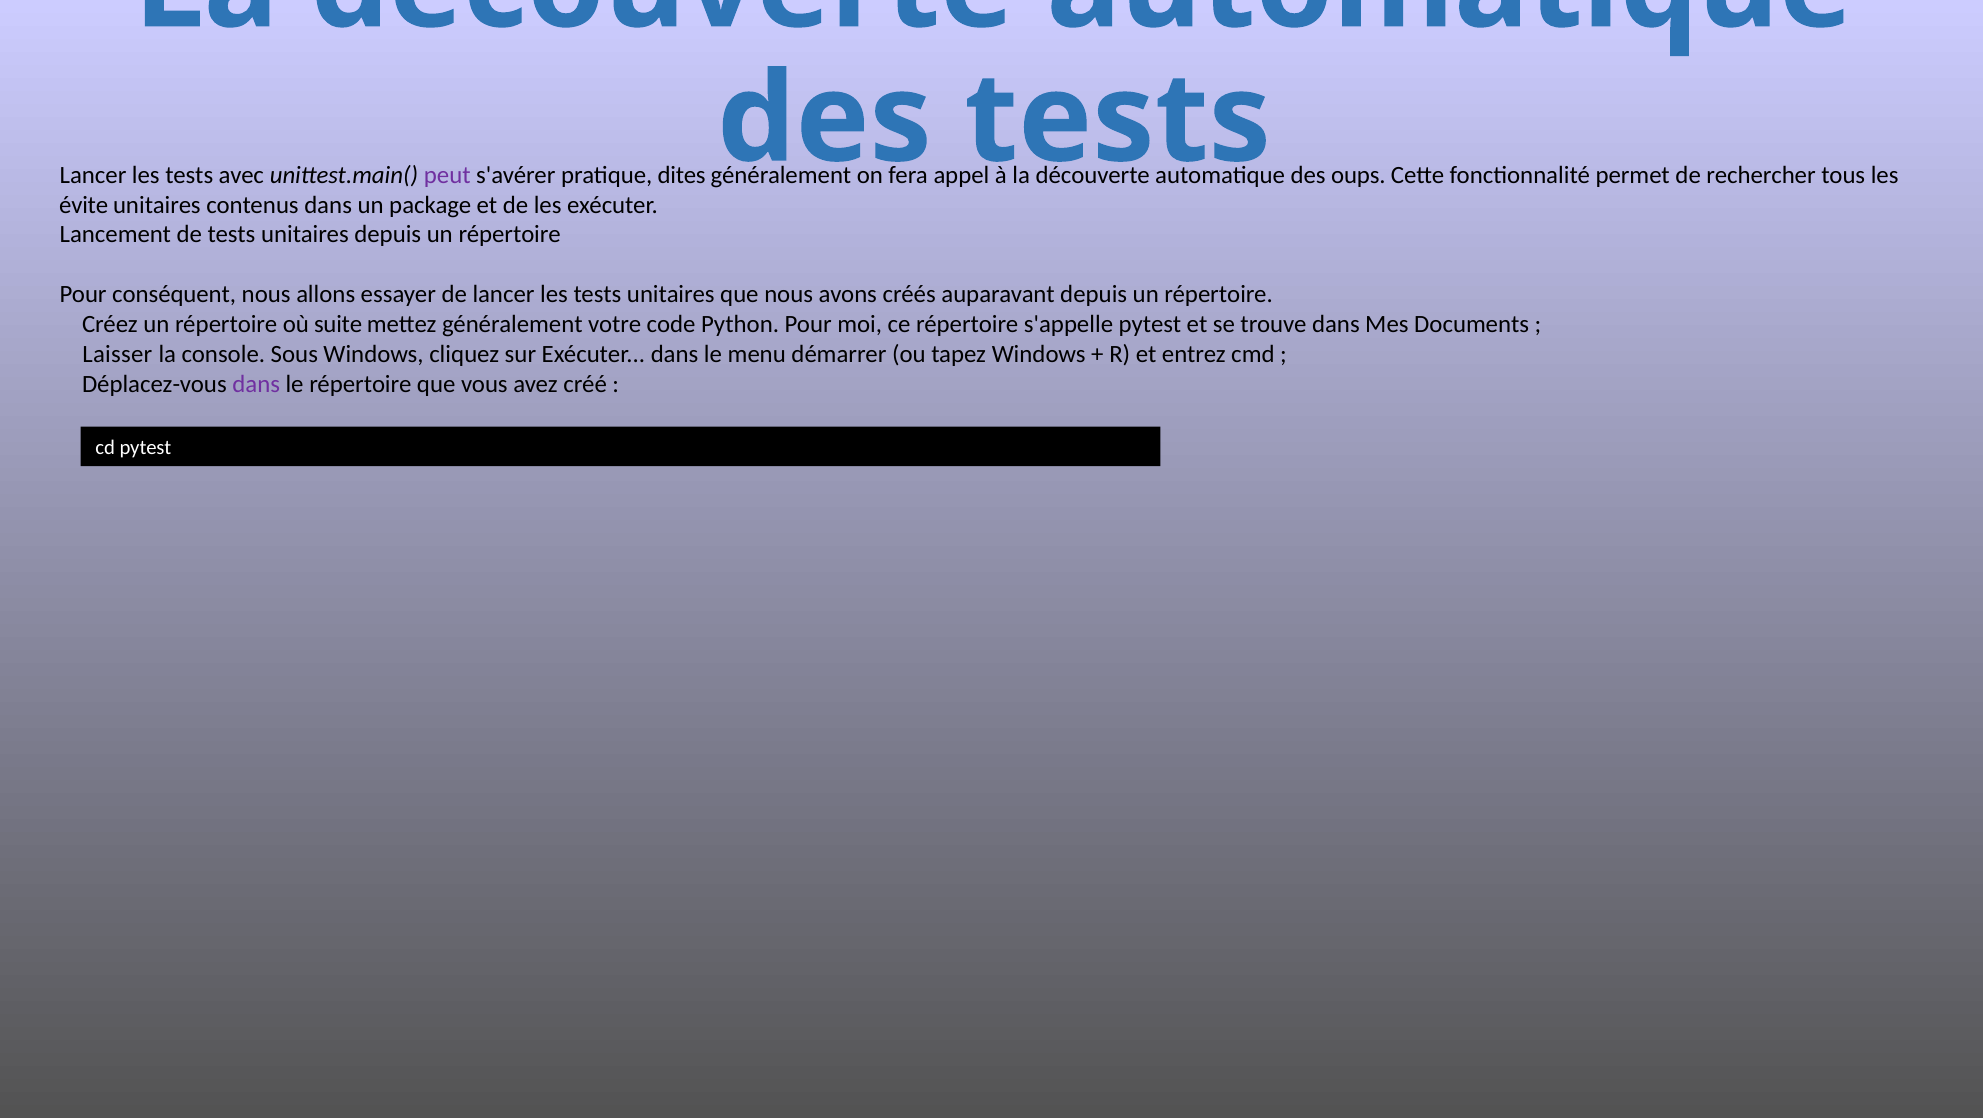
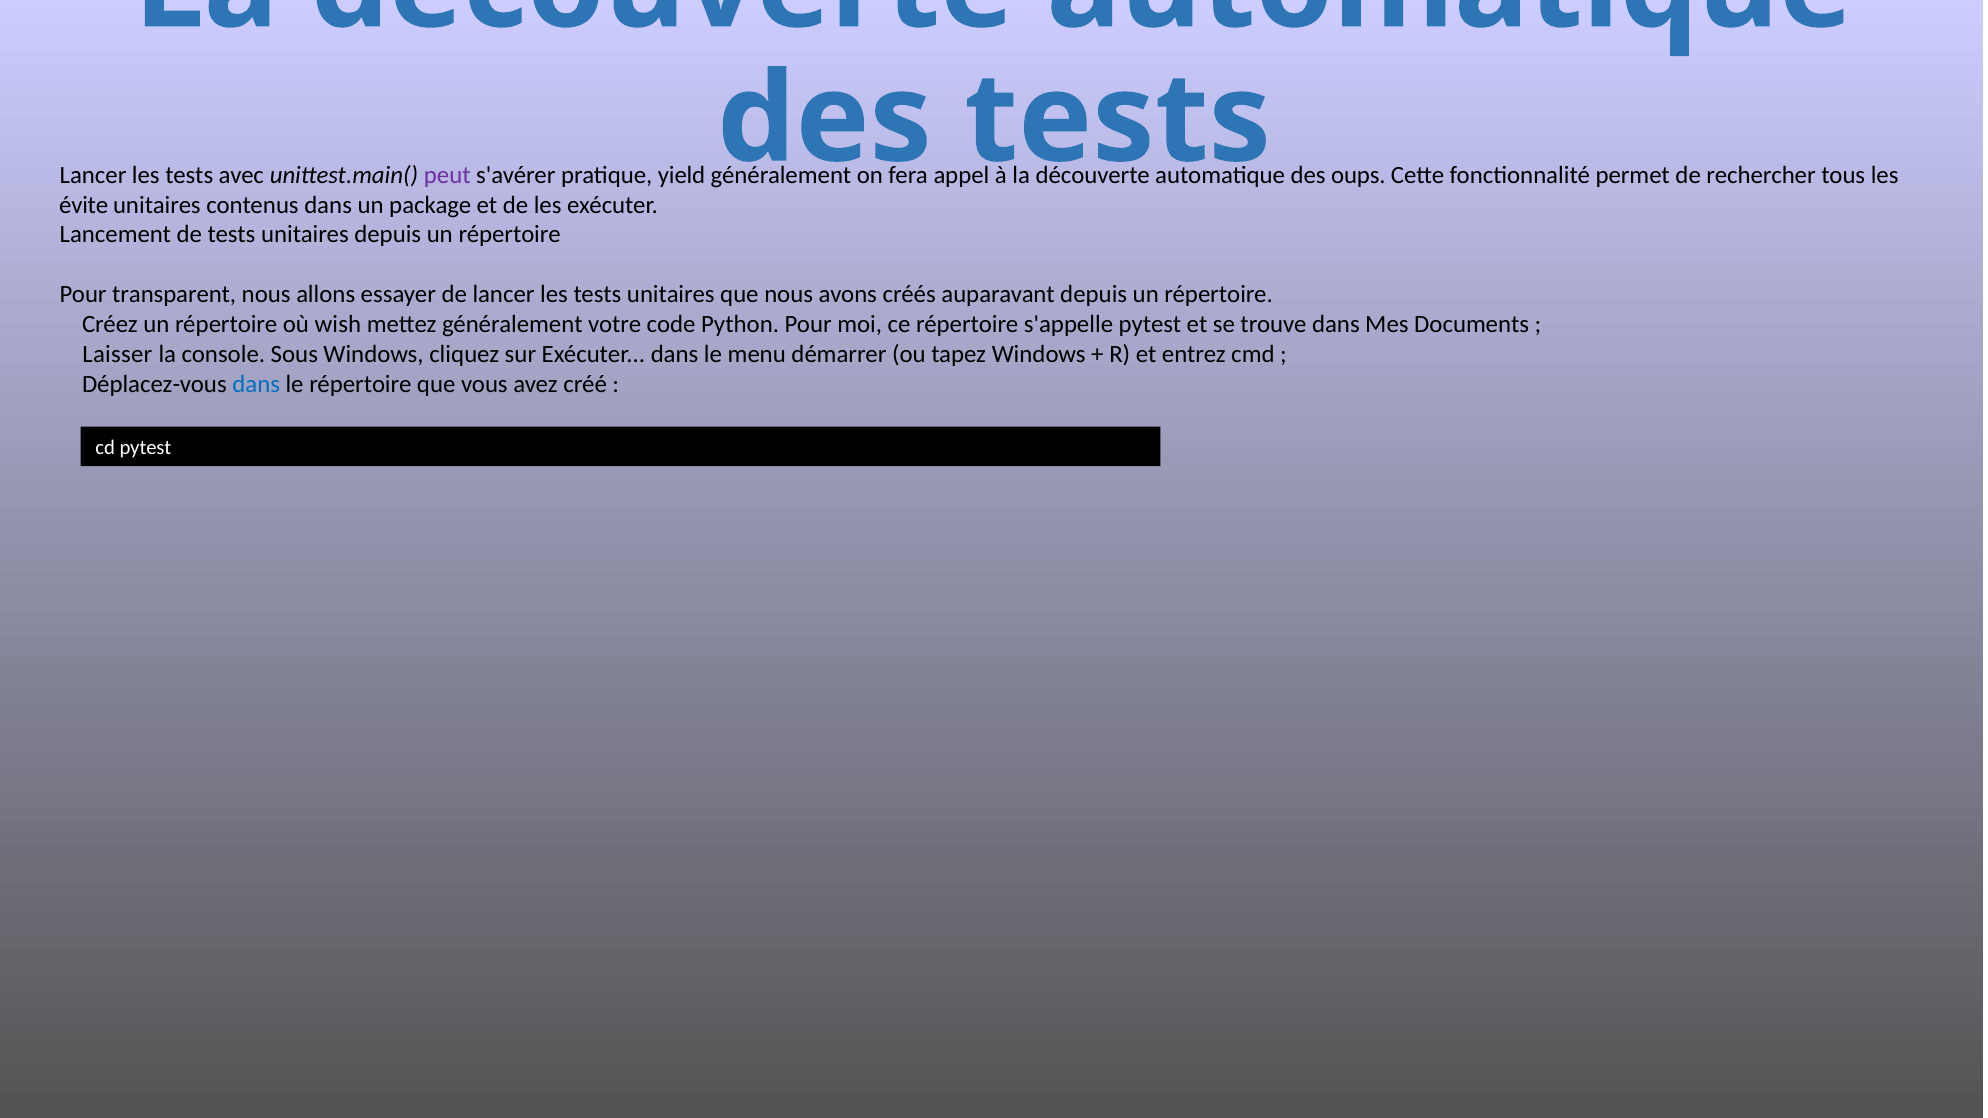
dites: dites -> yield
conséquent: conséquent -> transparent
suite: suite -> wish
dans at (256, 384) colour: purple -> blue
